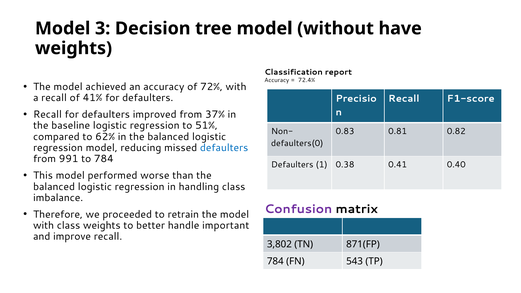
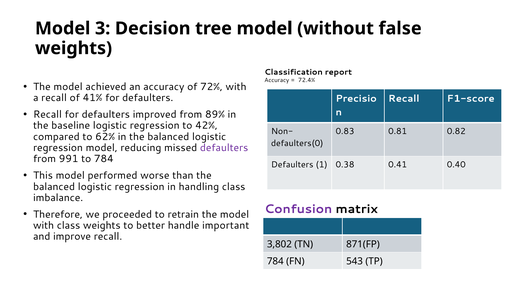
have: have -> false
37%: 37% -> 89%
51%: 51% -> 42%
defaulters at (224, 148) colour: blue -> purple
